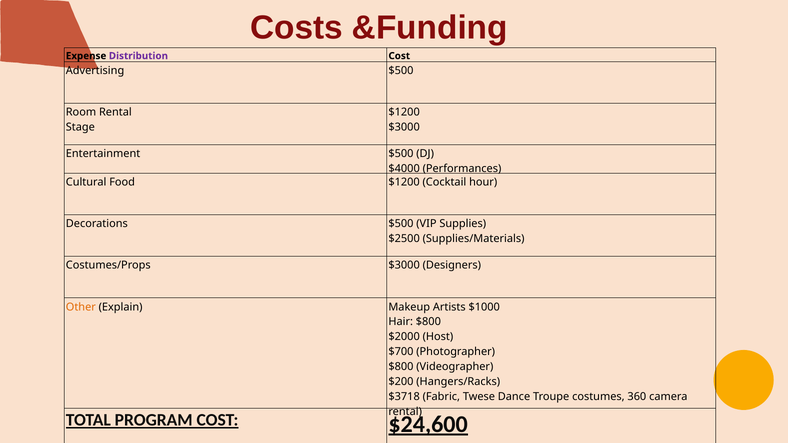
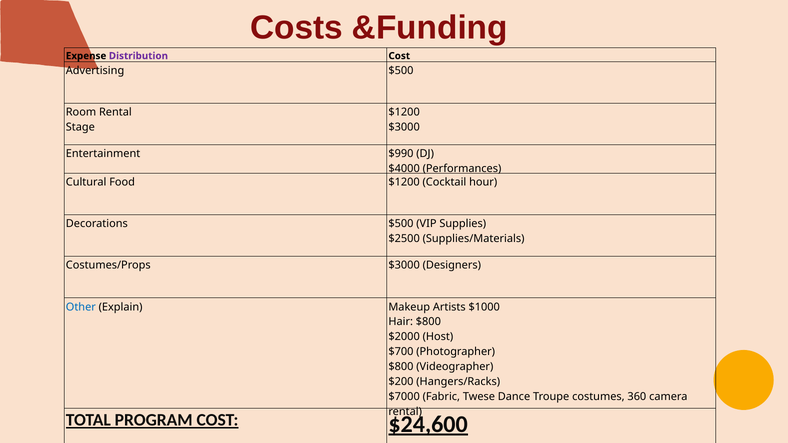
Entertainment $500: $500 -> $990
Other colour: orange -> blue
$3718: $3718 -> $7000
